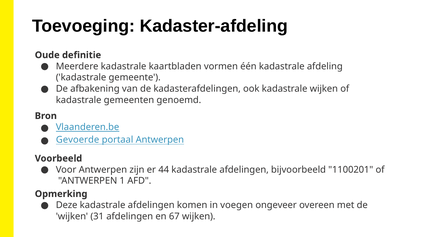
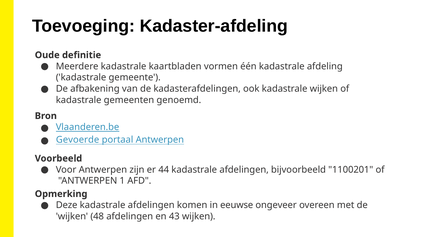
voegen: voegen -> eeuwse
31: 31 -> 48
67: 67 -> 43
